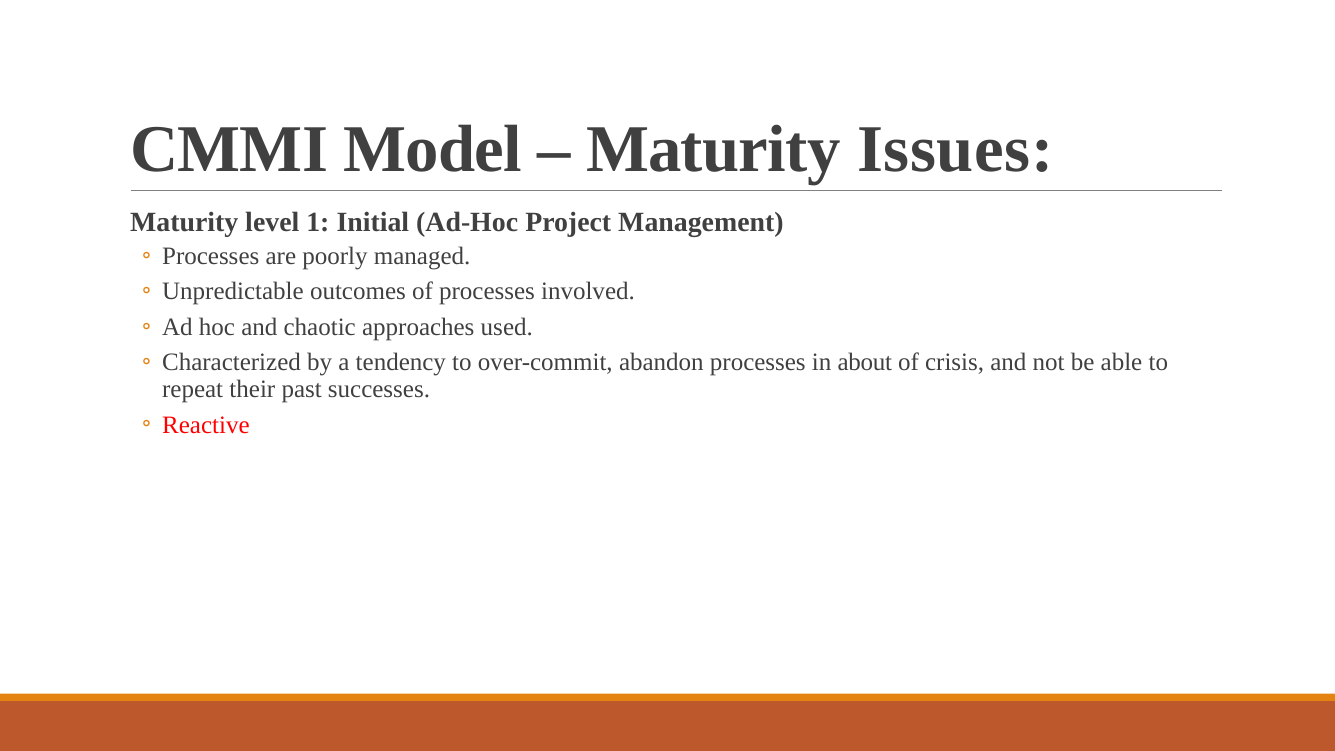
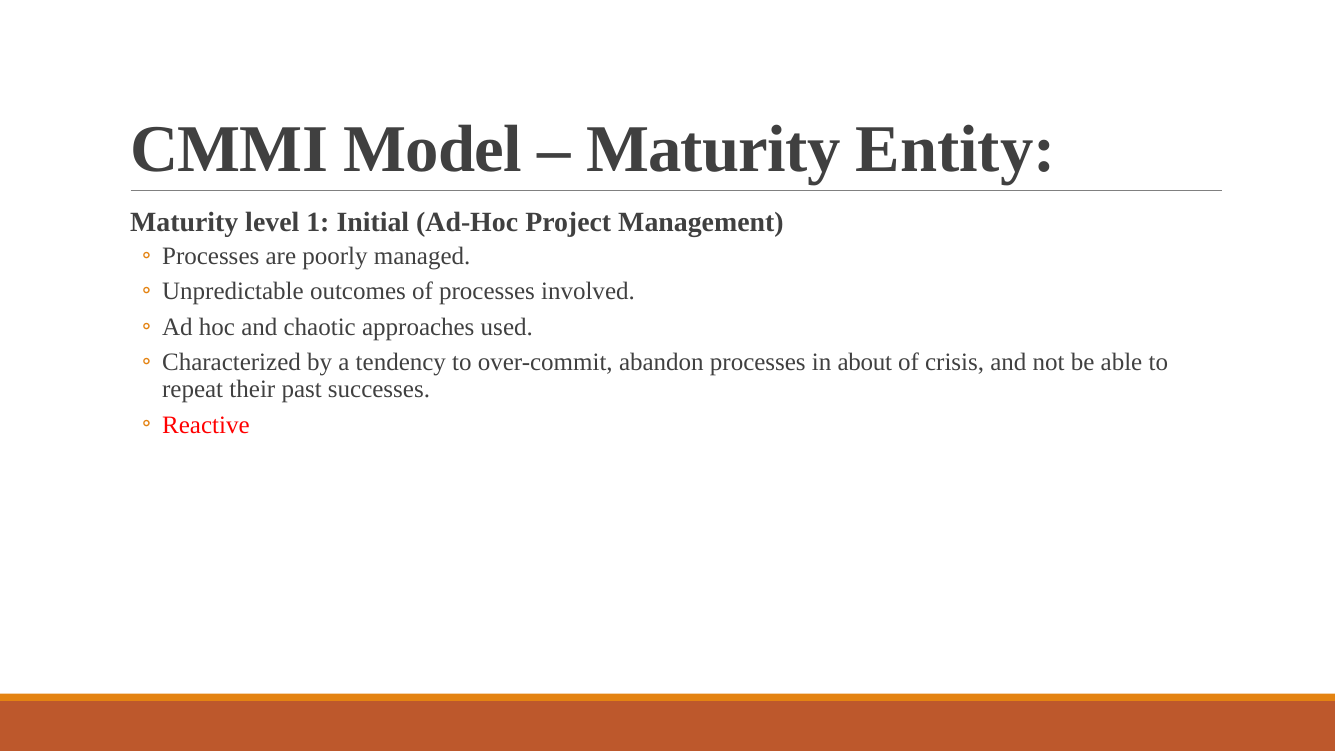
Issues: Issues -> Entity
